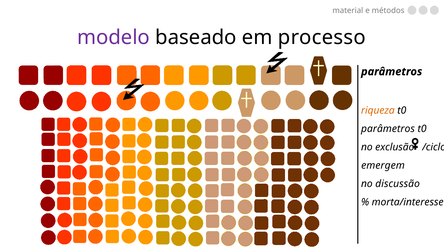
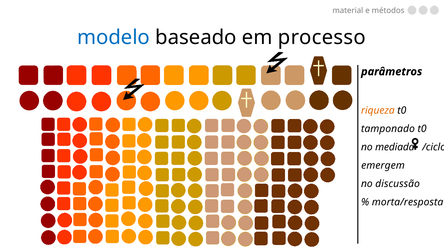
modelo colour: purple -> blue
parâmetros at (388, 129): parâmetros -> tamponado
exclusão: exclusão -> mediada
morta/interesse: morta/interesse -> morta/resposta
